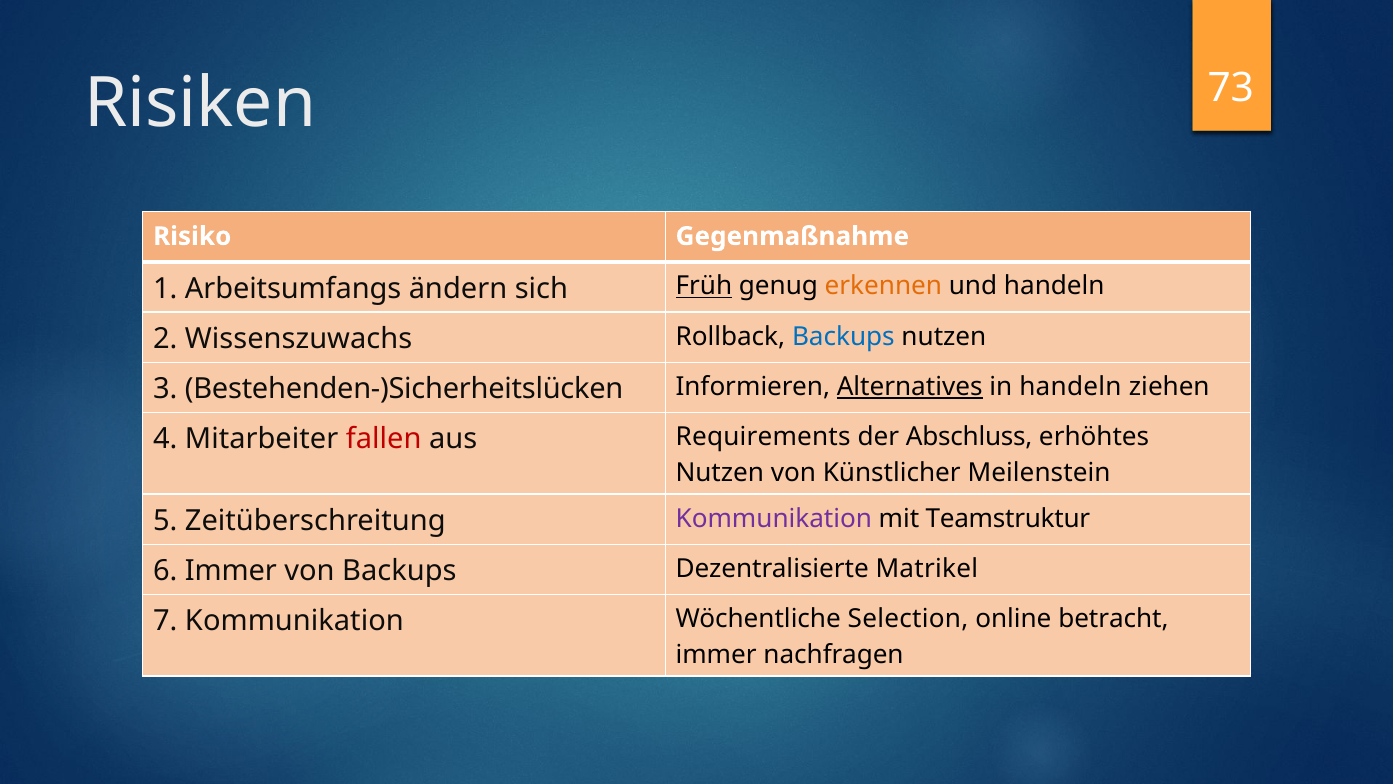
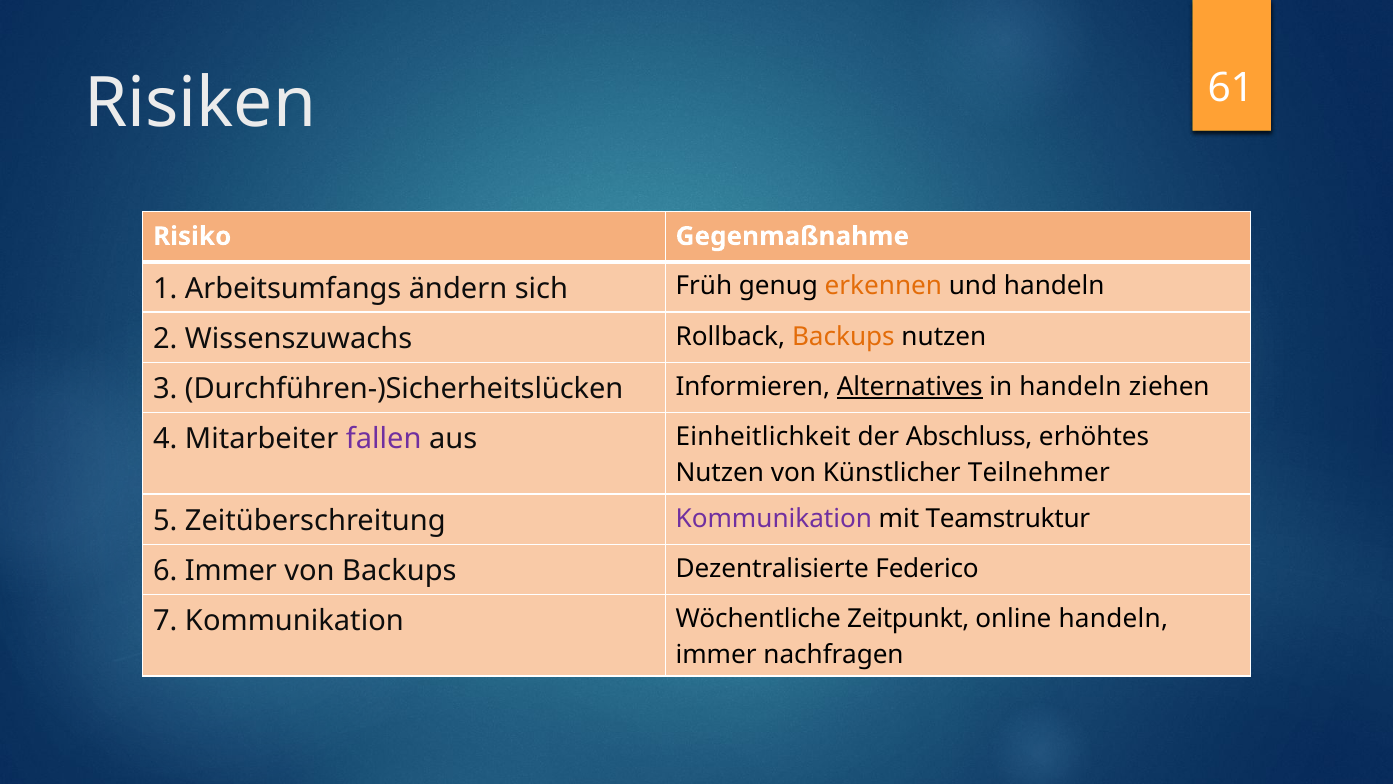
73: 73 -> 61
Früh underline: present -> none
Backups at (843, 336) colour: blue -> orange
Bestehenden-)Sicherheitslücken: Bestehenden-)Sicherheitslücken -> Durchführen-)Sicherheitslücken
fallen colour: red -> purple
Requirements: Requirements -> Einheitlichkeit
Meilenstein: Meilenstein -> Teilnehmer
Matrikel: Matrikel -> Federico
Selection: Selection -> Zeitpunkt
online betracht: betracht -> handeln
